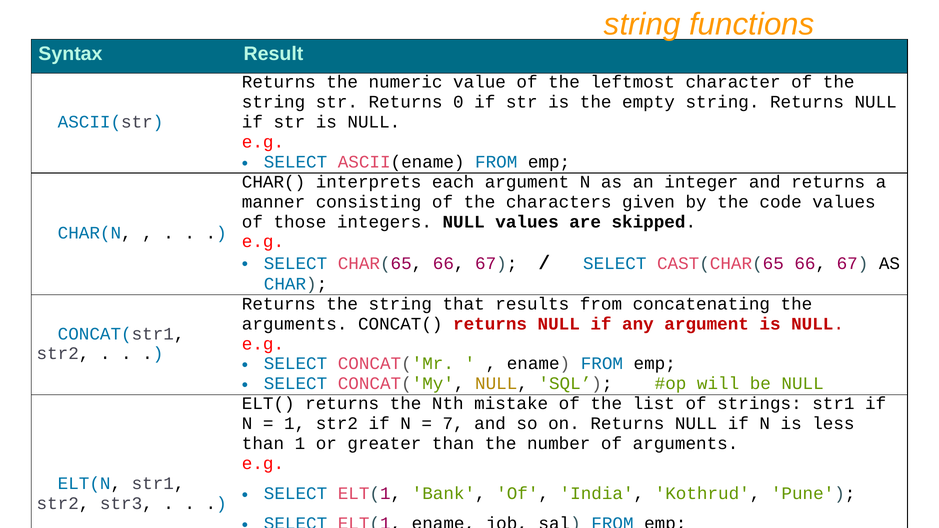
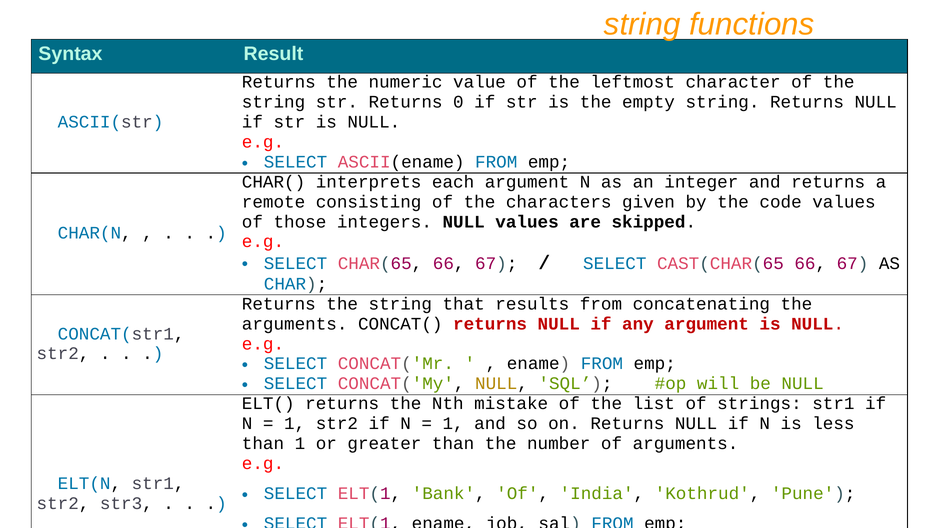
manner: manner -> remote
7 at (453, 424): 7 -> 1
